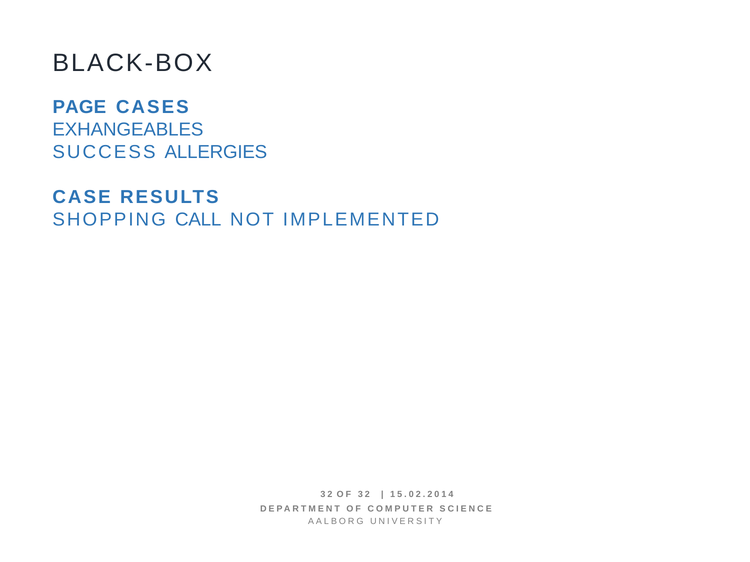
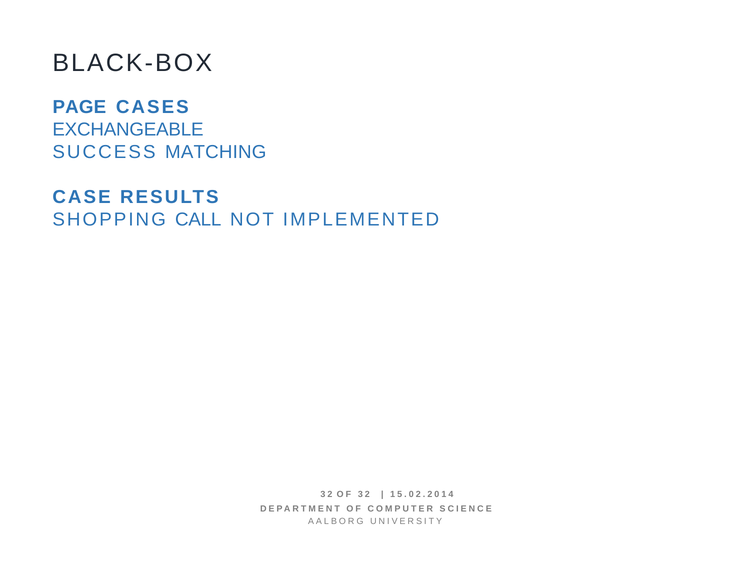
EXHANGEABLES: EXHANGEABLES -> EXCHANGEABLE
ALLERGIES: ALLERGIES -> MATCHING
